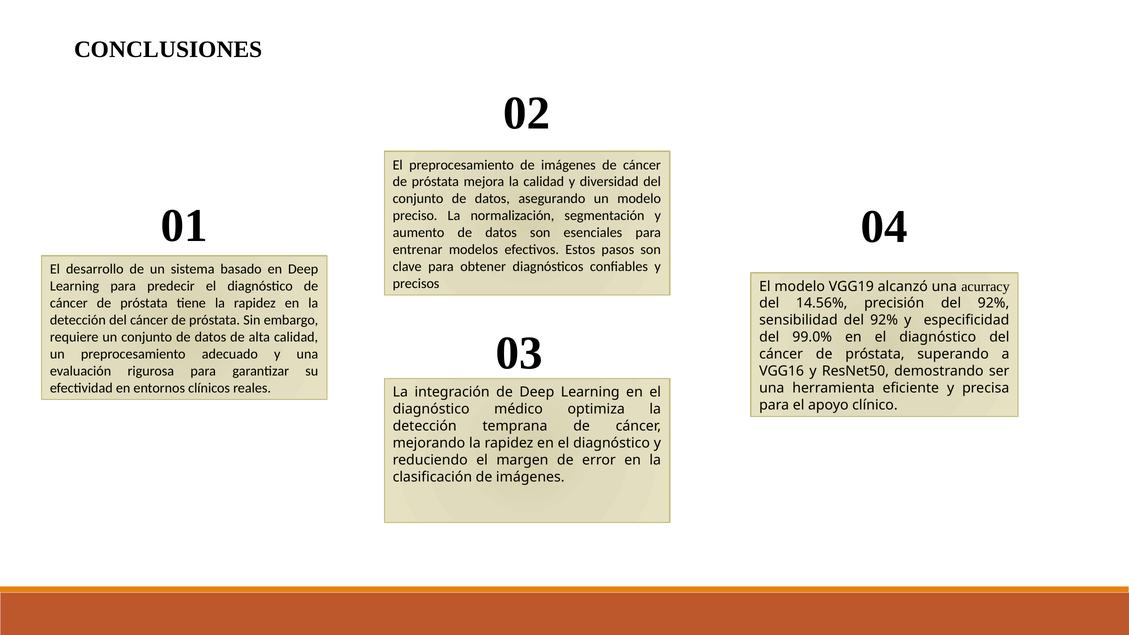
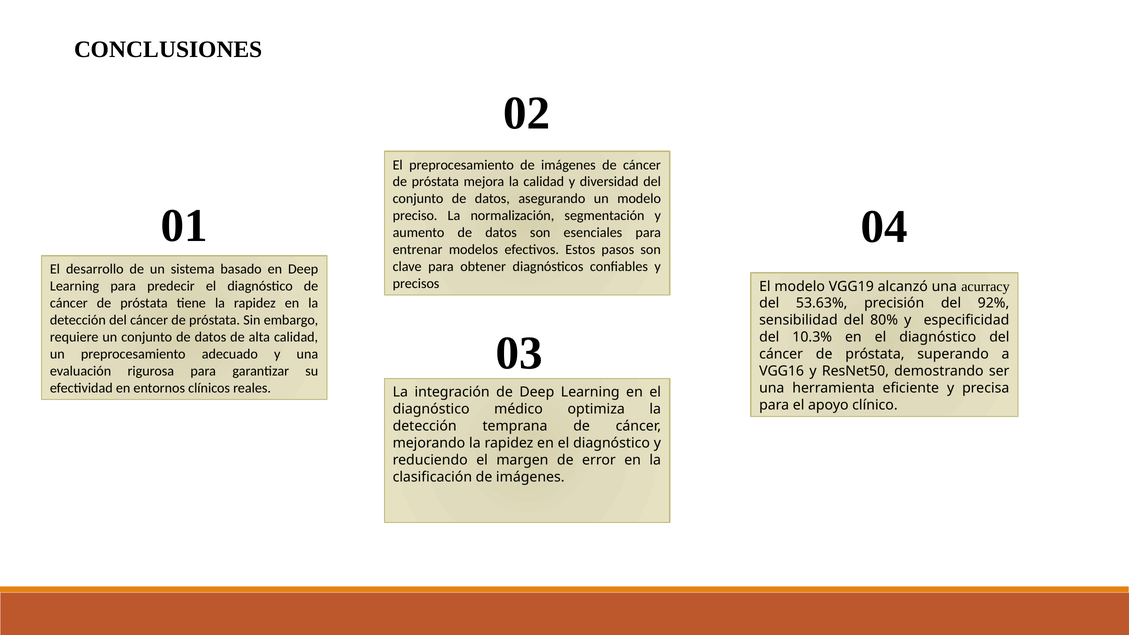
14.56%: 14.56% -> 53.63%
sensibilidad del 92%: 92% -> 80%
99.0%: 99.0% -> 10.3%
